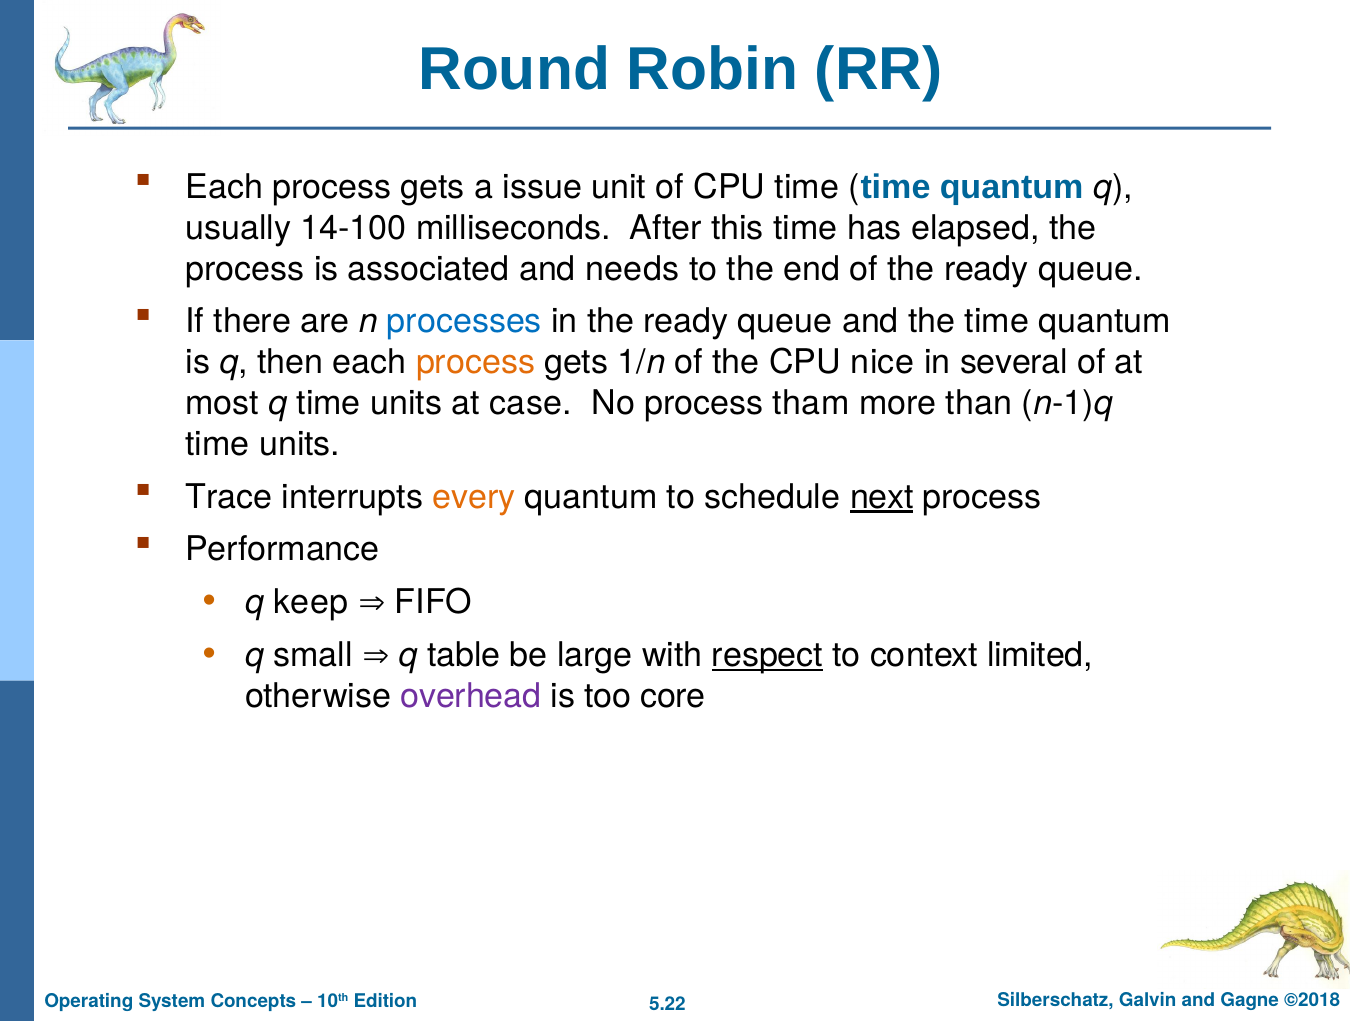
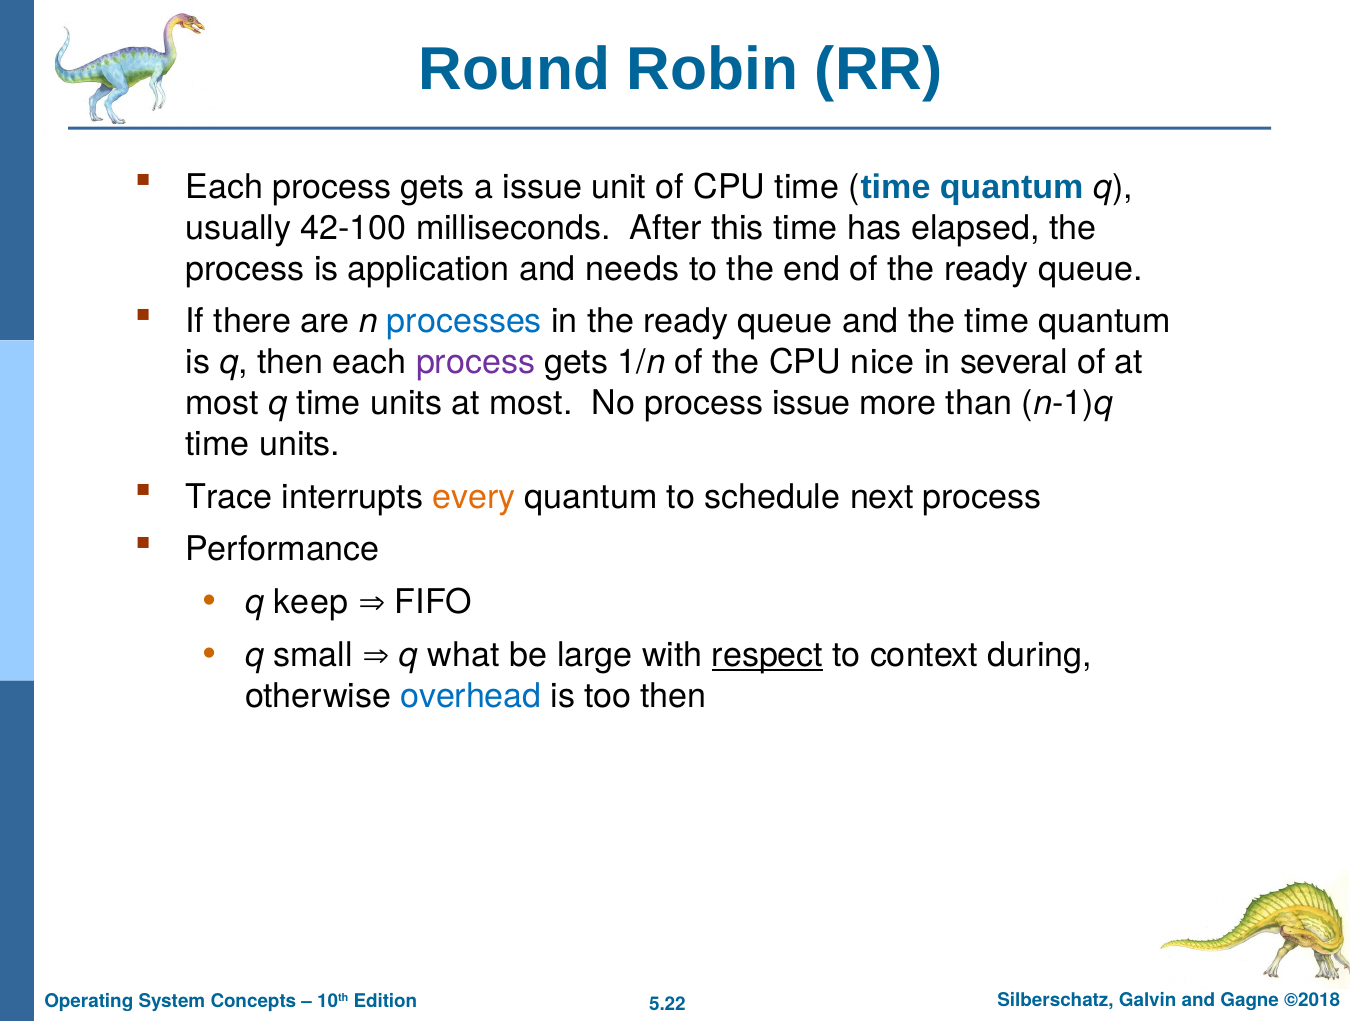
14-100: 14-100 -> 42-100
associated: associated -> application
process at (476, 363) colour: orange -> purple
units at case: case -> most
process tham: tham -> issue
next underline: present -> none
table: table -> what
limited: limited -> during
overhead colour: purple -> blue
too core: core -> then
